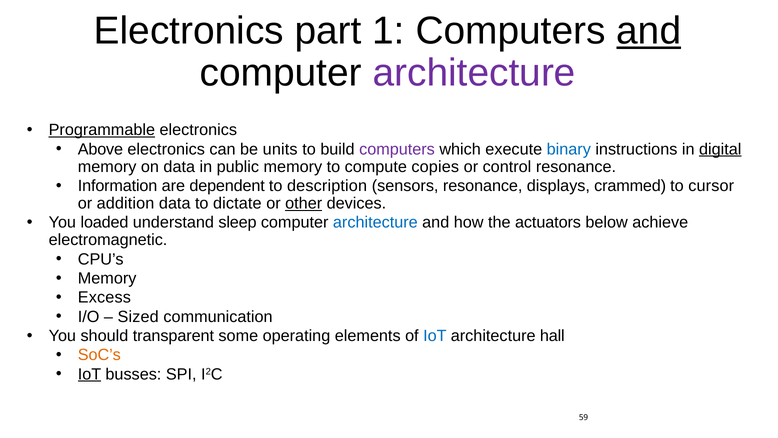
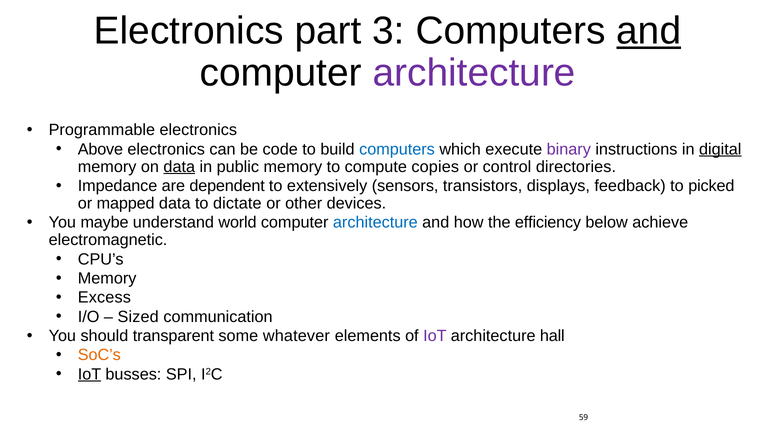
1: 1 -> 3
Programmable underline: present -> none
units: units -> code
computers at (397, 149) colour: purple -> blue
binary colour: blue -> purple
data at (179, 167) underline: none -> present
control resonance: resonance -> directories
Information: Information -> Impedance
description: description -> extensively
sensors resonance: resonance -> transistors
crammed: crammed -> feedback
cursor: cursor -> picked
addition: addition -> mapped
other underline: present -> none
loaded: loaded -> maybe
sleep: sleep -> world
actuators: actuators -> efficiency
operating: operating -> whatever
IoT at (435, 336) colour: blue -> purple
